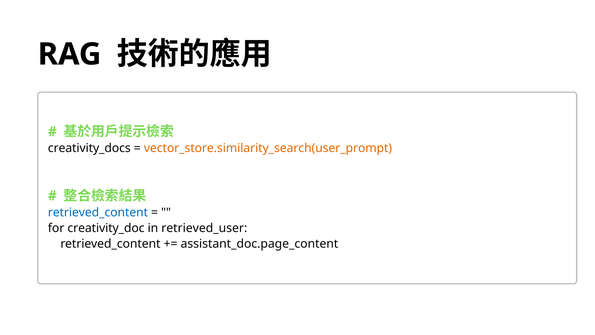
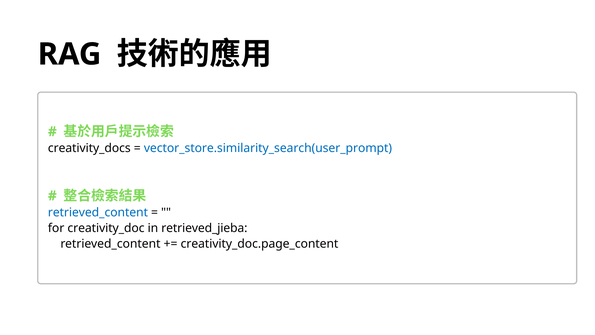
vector_store.similarity_search(user_prompt colour: orange -> blue
retrieved_user: retrieved_user -> retrieved_jieba
assistant_doc.page_content: assistant_doc.page_content -> creativity_doc.page_content
